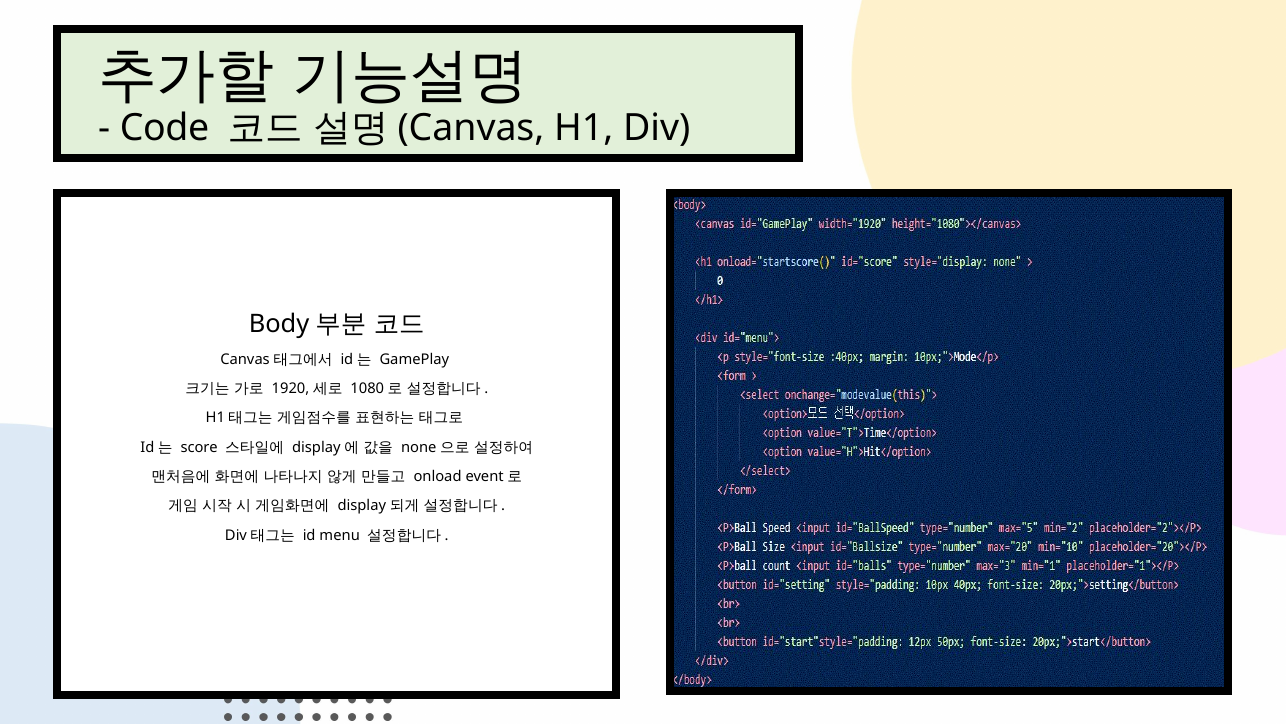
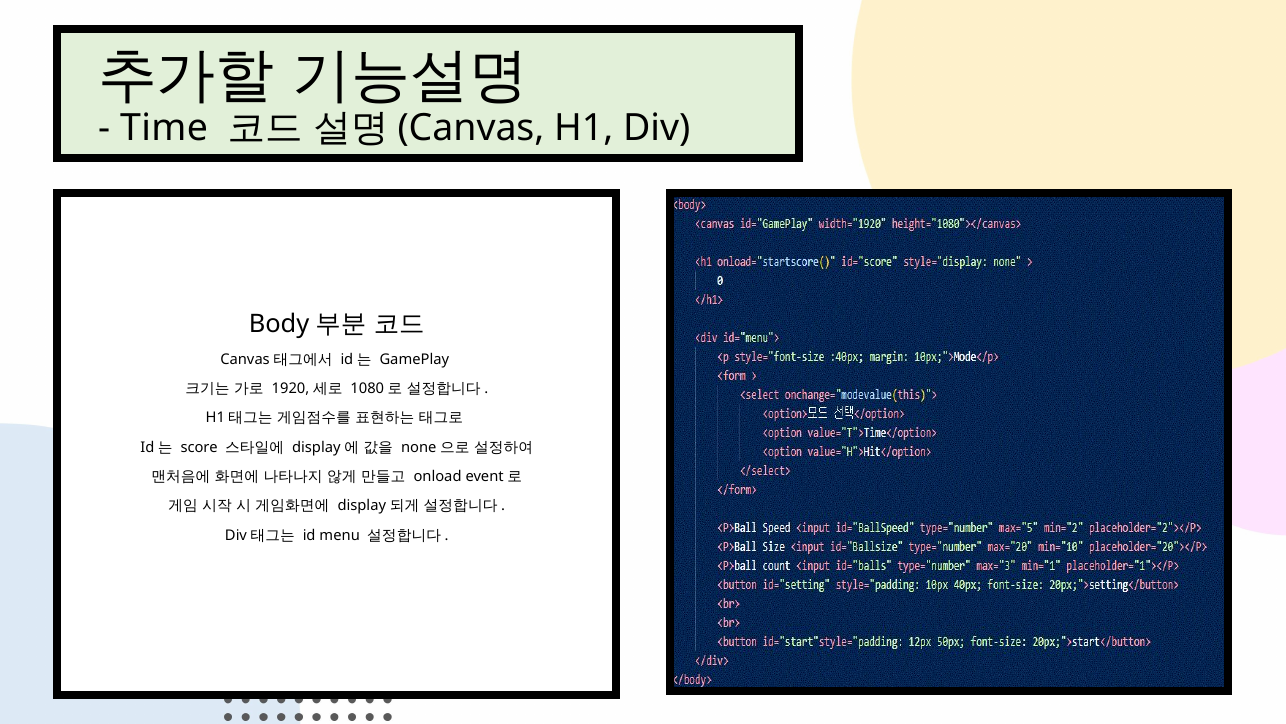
Code: Code -> Time
